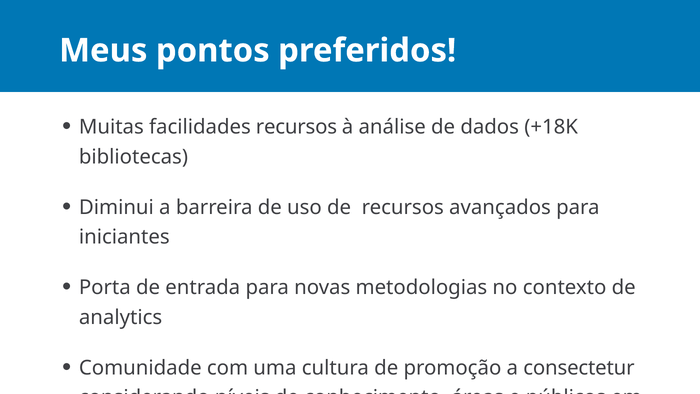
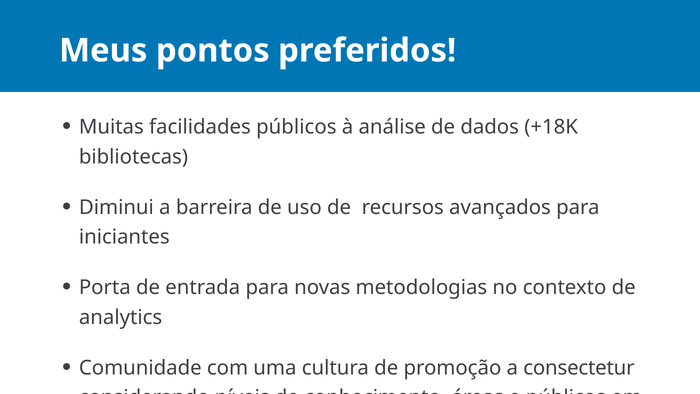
facilidades recursos: recursos -> públicos
